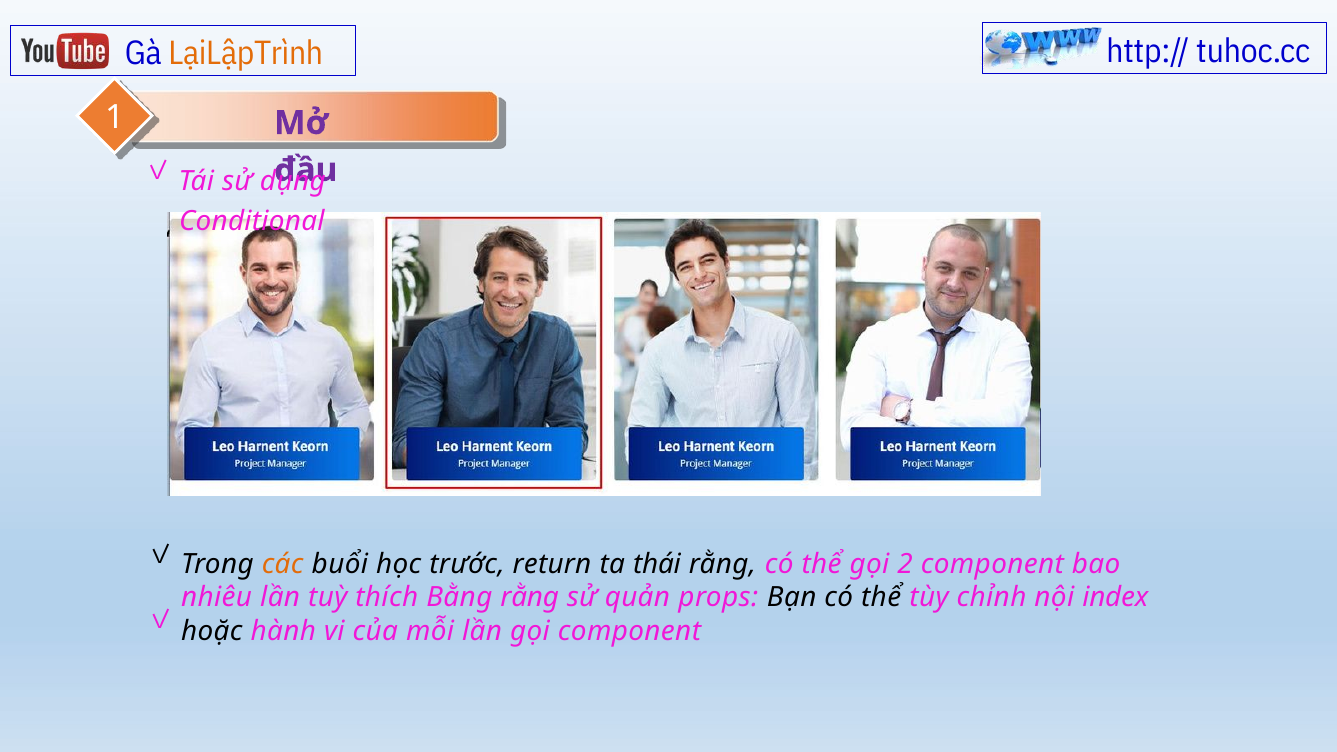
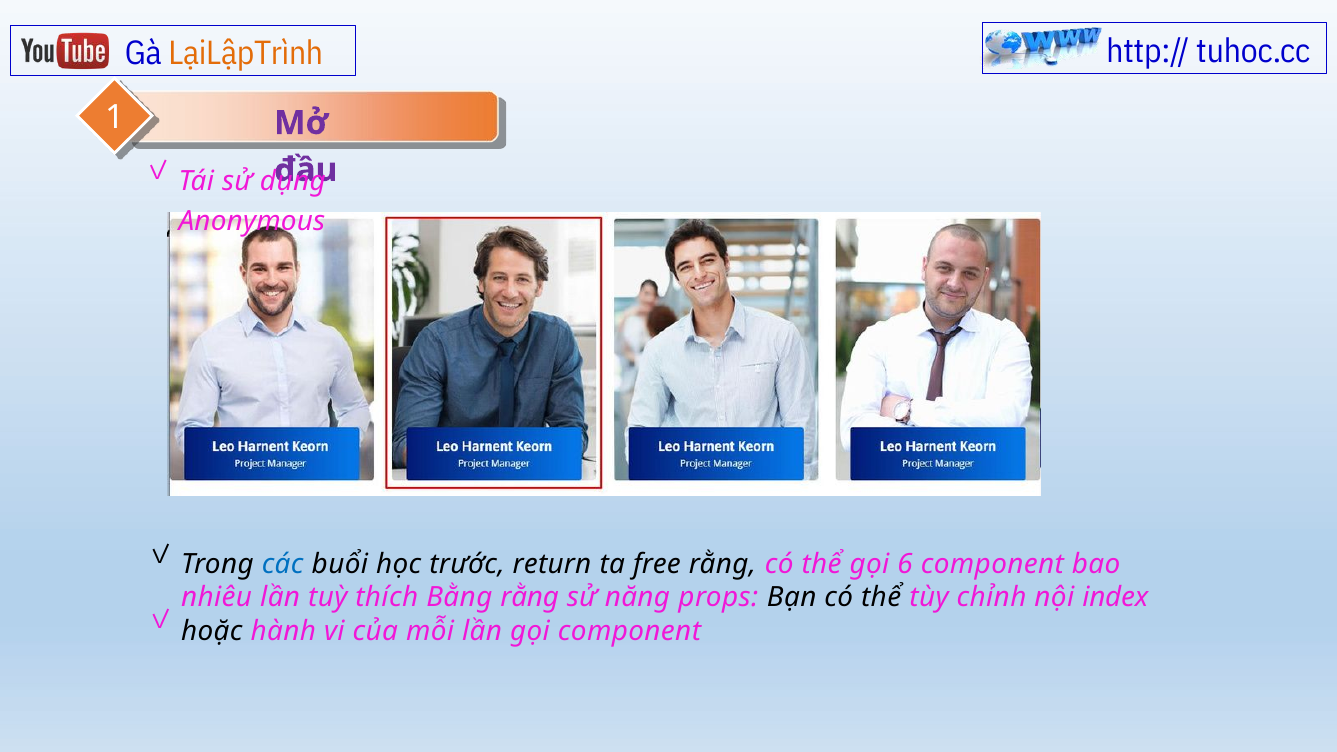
Conditional: Conditional -> Anonymous
các colour: orange -> blue
thái: thái -> free
2: 2 -> 6
quản: quản -> năng
